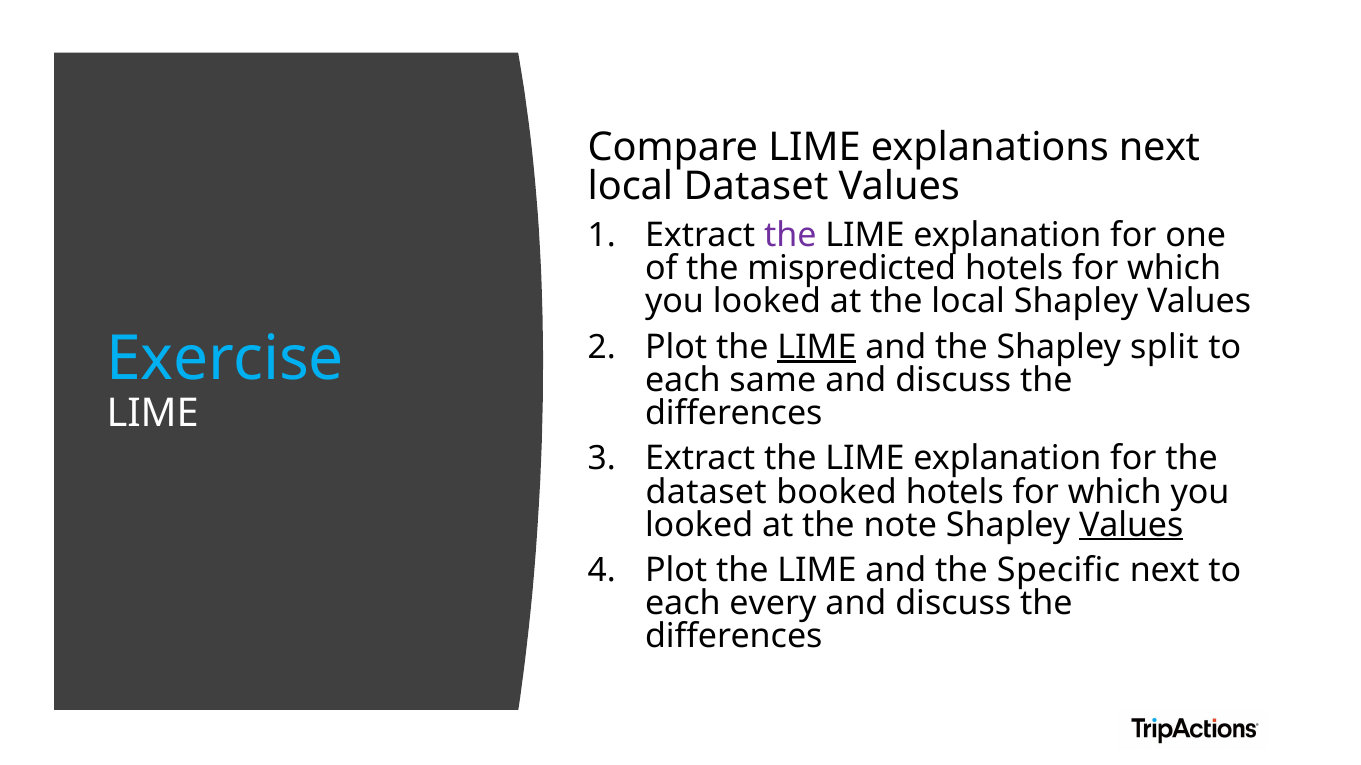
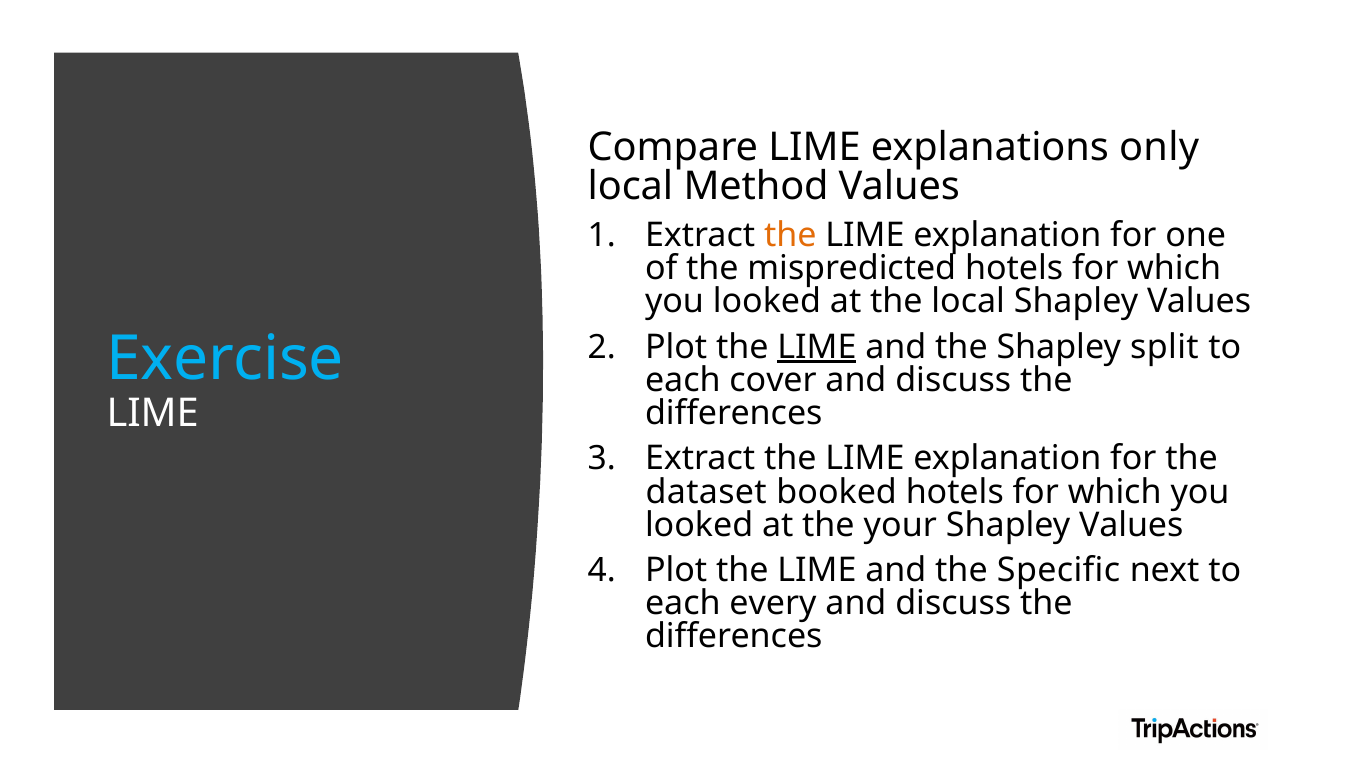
explanations next: next -> only
local Dataset: Dataset -> Method
the at (790, 235) colour: purple -> orange
same: same -> cover
note: note -> your
Values at (1131, 525) underline: present -> none
